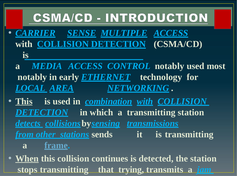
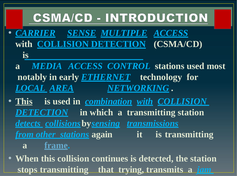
CONTROL notably: notably -> stations
sends: sends -> again
When underline: present -> none
